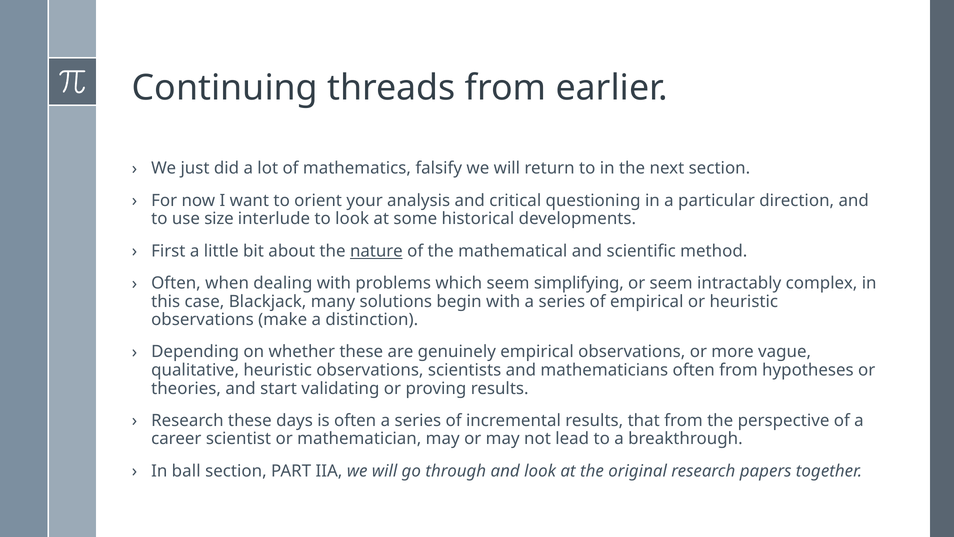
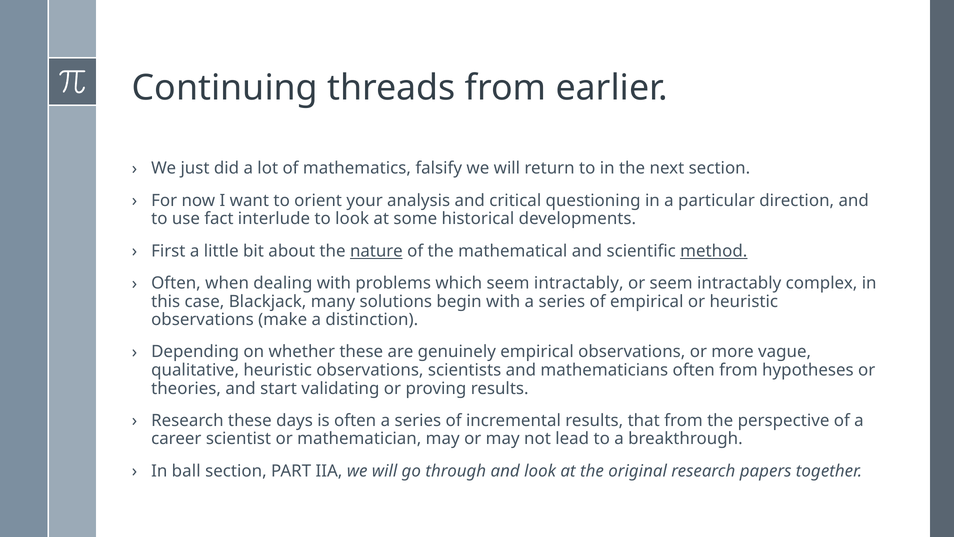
size: size -> fact
method underline: none -> present
which seem simplifying: simplifying -> intractably
